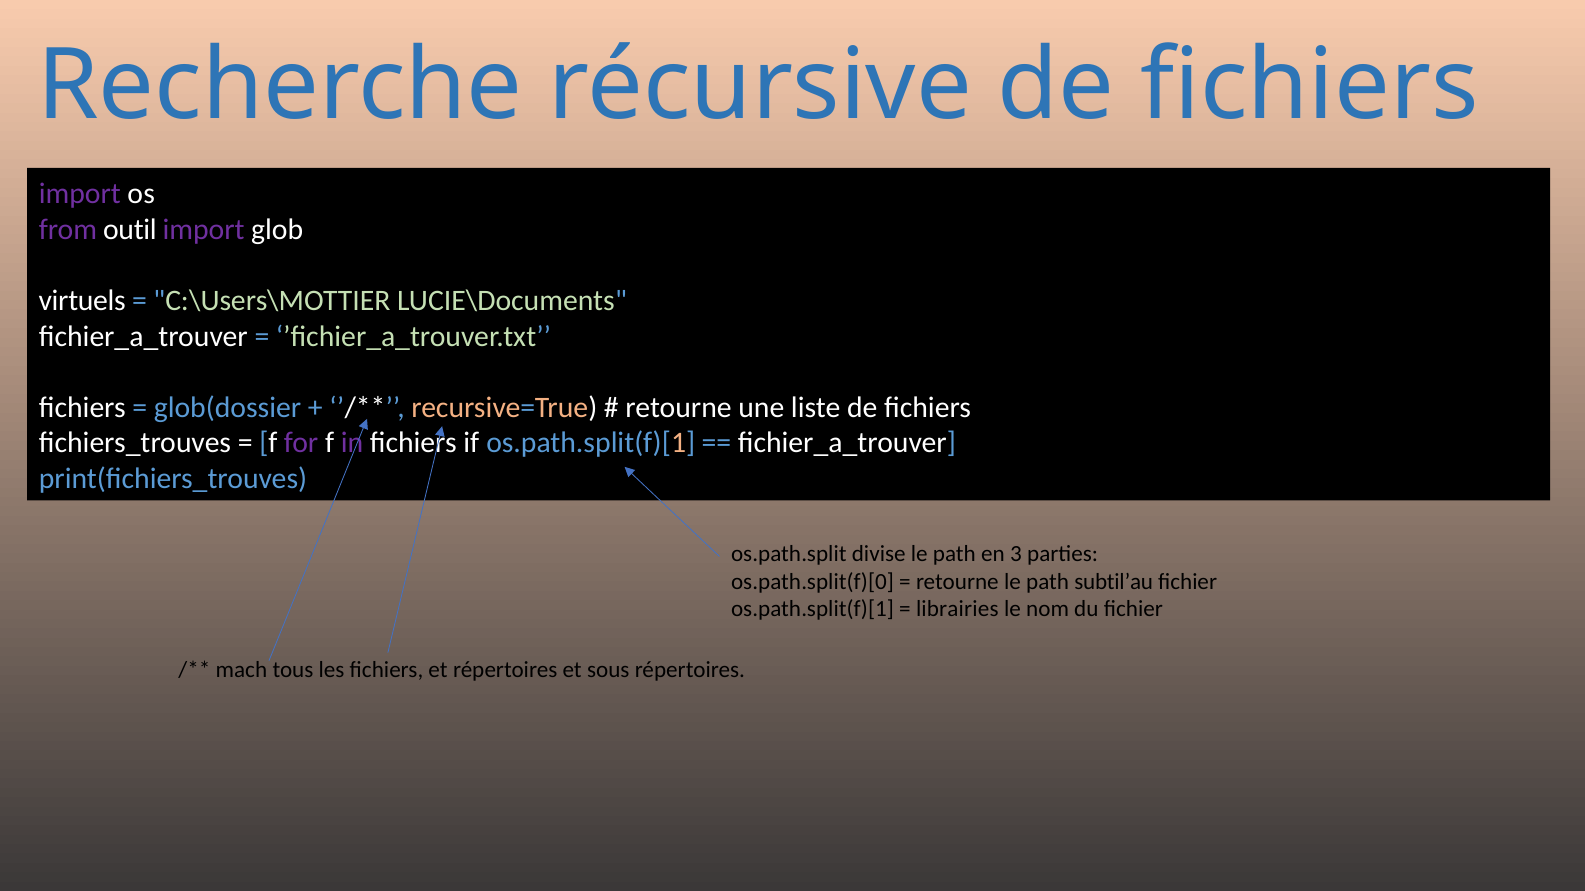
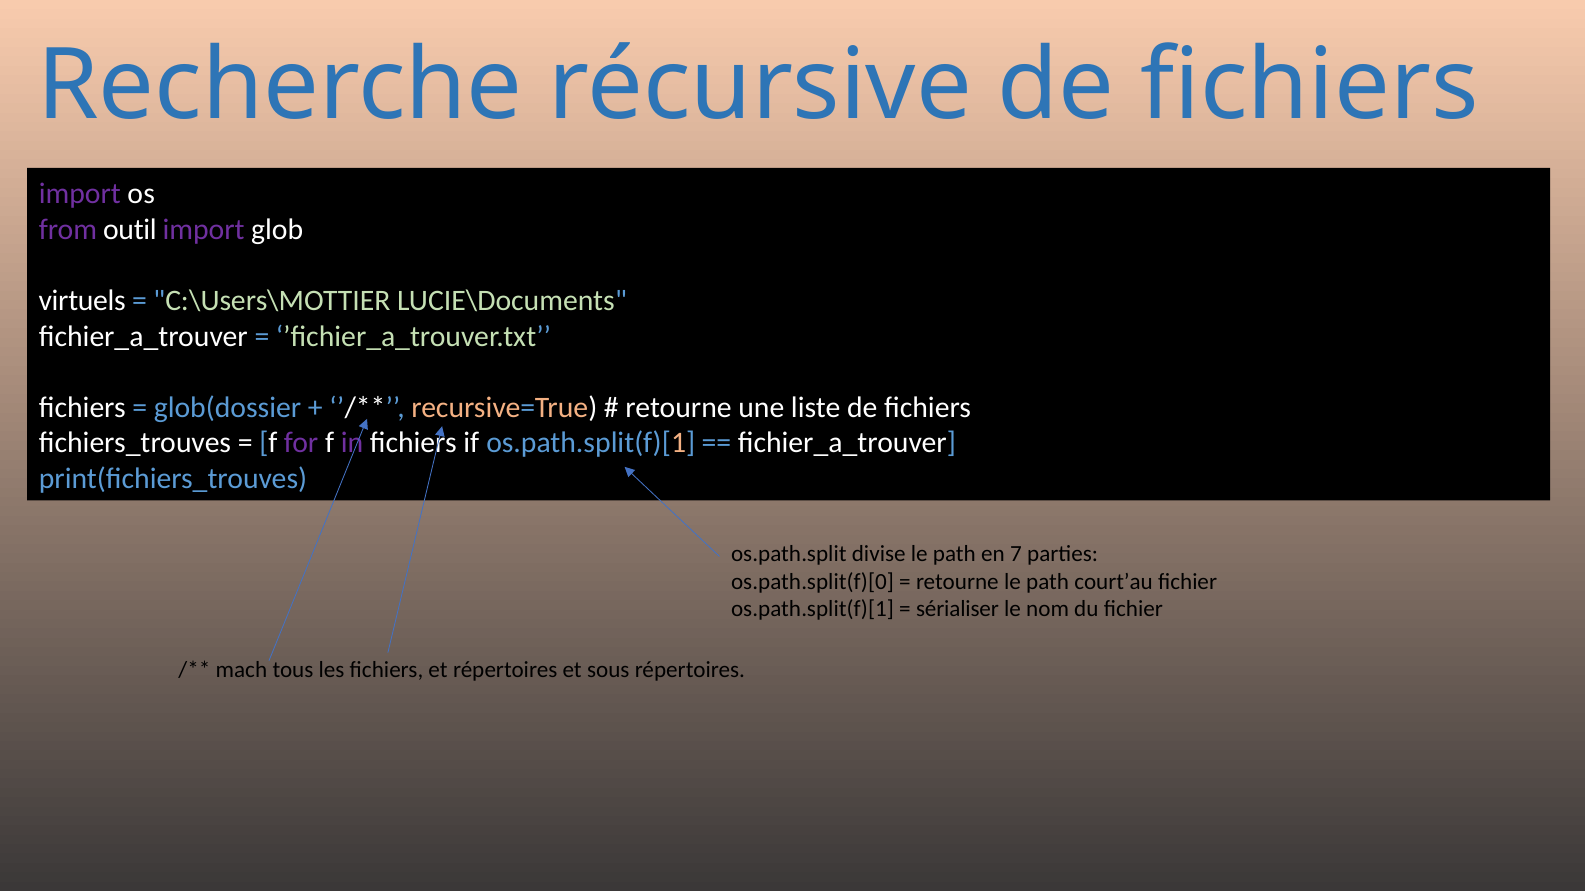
3: 3 -> 7
subtil’au: subtil’au -> court’au
librairies: librairies -> sérialiser
